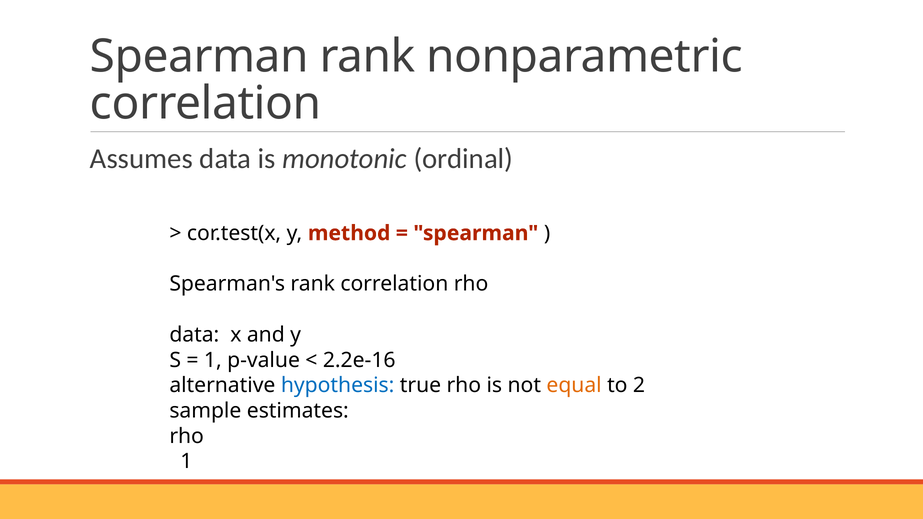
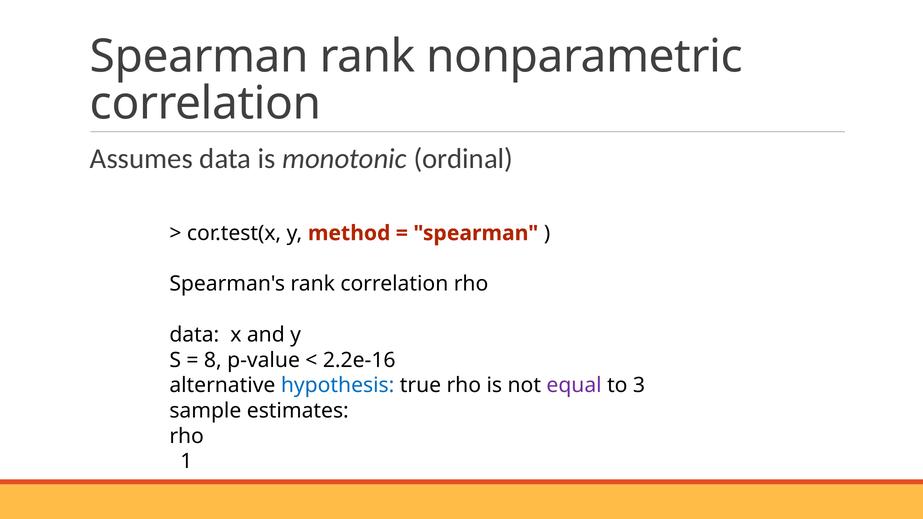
1 at (213, 360): 1 -> 8
equal colour: orange -> purple
2: 2 -> 3
